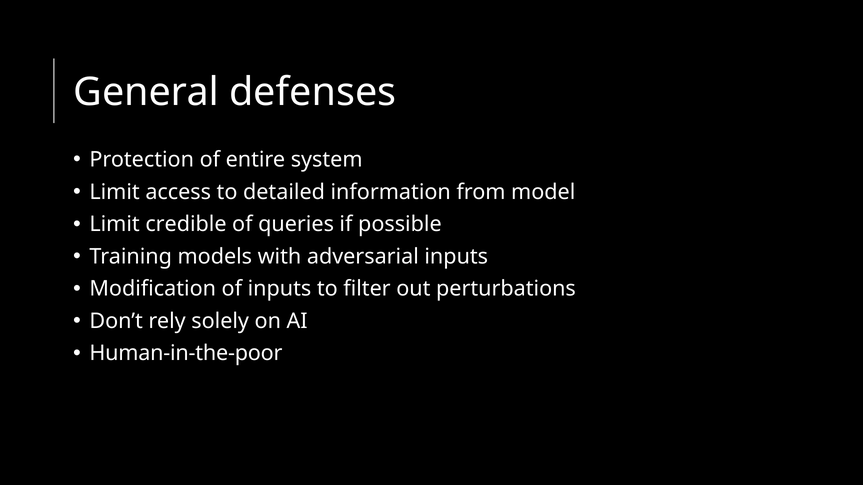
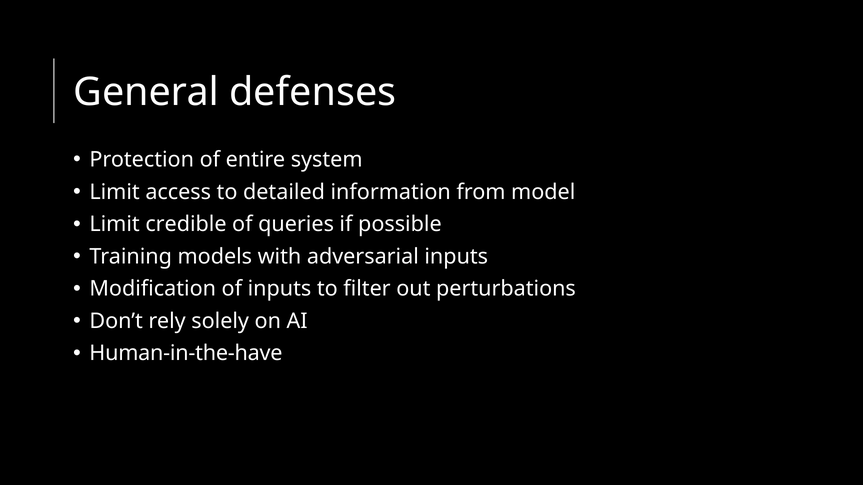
Human-in-the-poor: Human-in-the-poor -> Human-in-the-have
